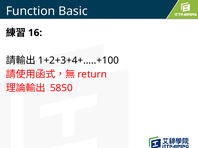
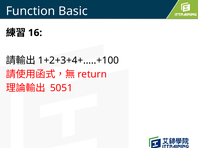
5850: 5850 -> 5051
